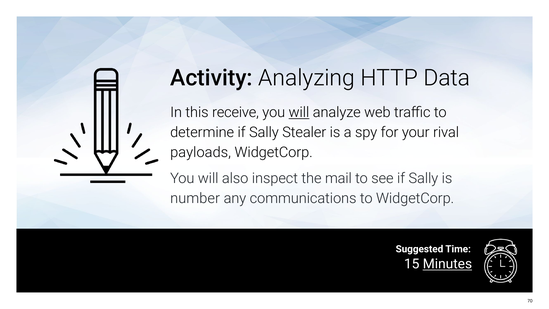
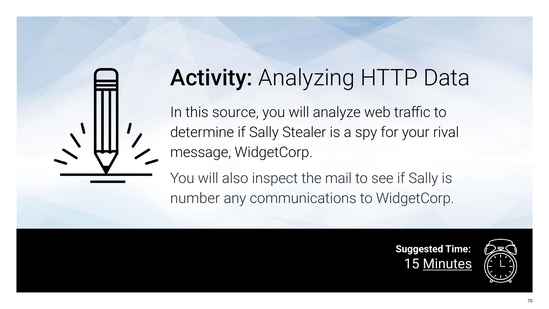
receive: receive -> source
will at (299, 112) underline: present -> none
payloads: payloads -> message
